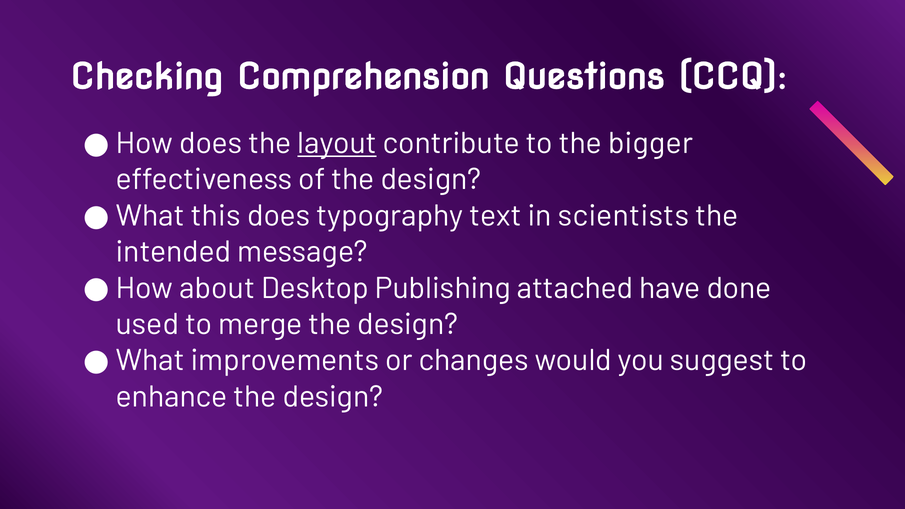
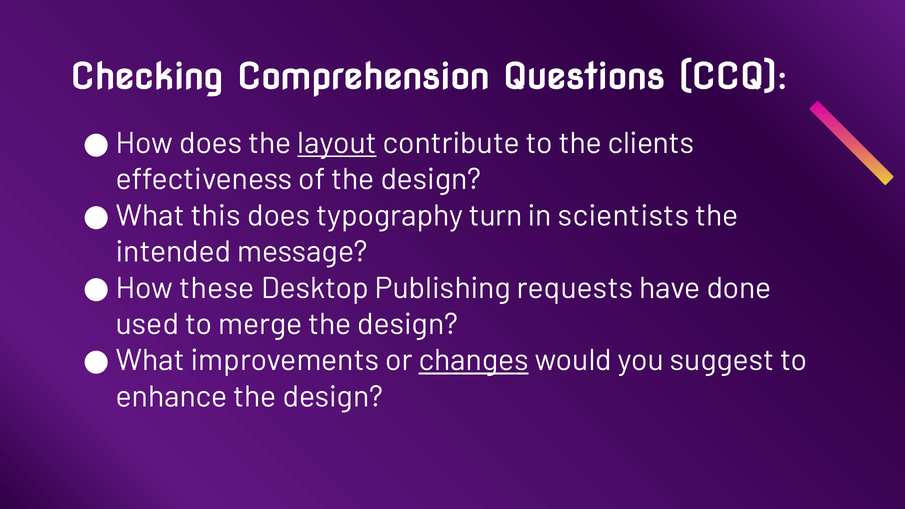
bigger: bigger -> clients
text: text -> turn
about: about -> these
attached: attached -> requests
changes underline: none -> present
